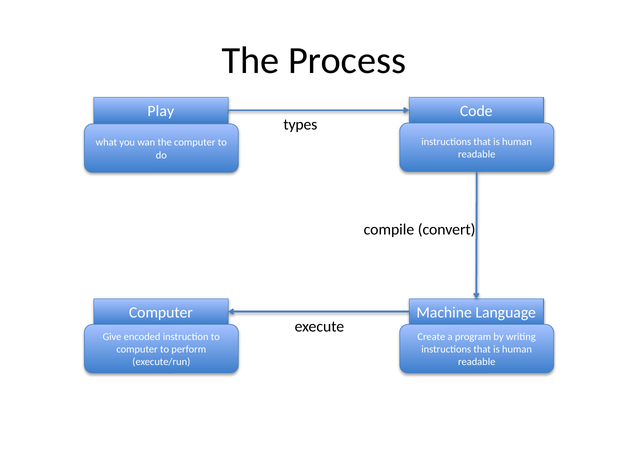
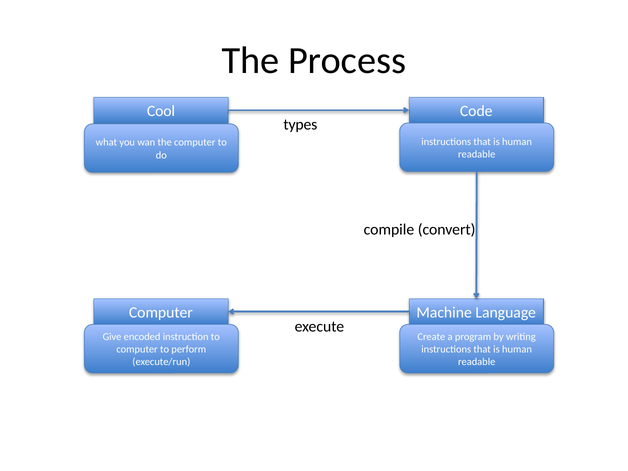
Play: Play -> Cool
